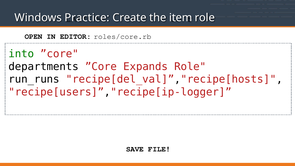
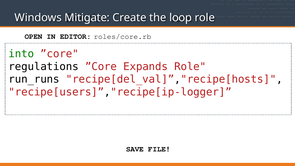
Practice: Practice -> Mitigate
item: item -> loop
departments: departments -> regulations
